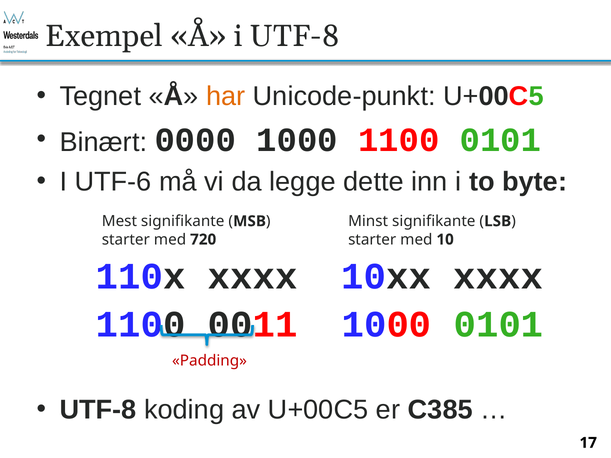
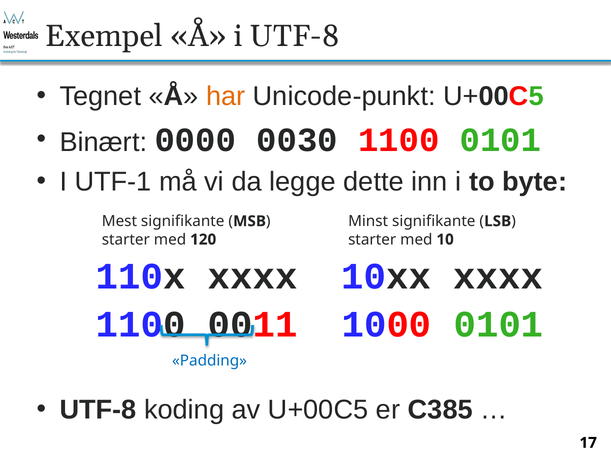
0000 1000: 1000 -> 0030
UTF-6: UTF-6 -> UTF-1
720: 720 -> 120
Padding colour: red -> blue
